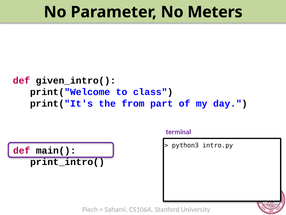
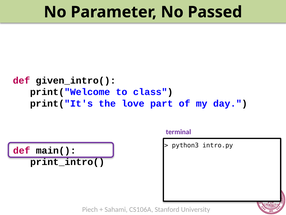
Meters: Meters -> Passed
from: from -> love
